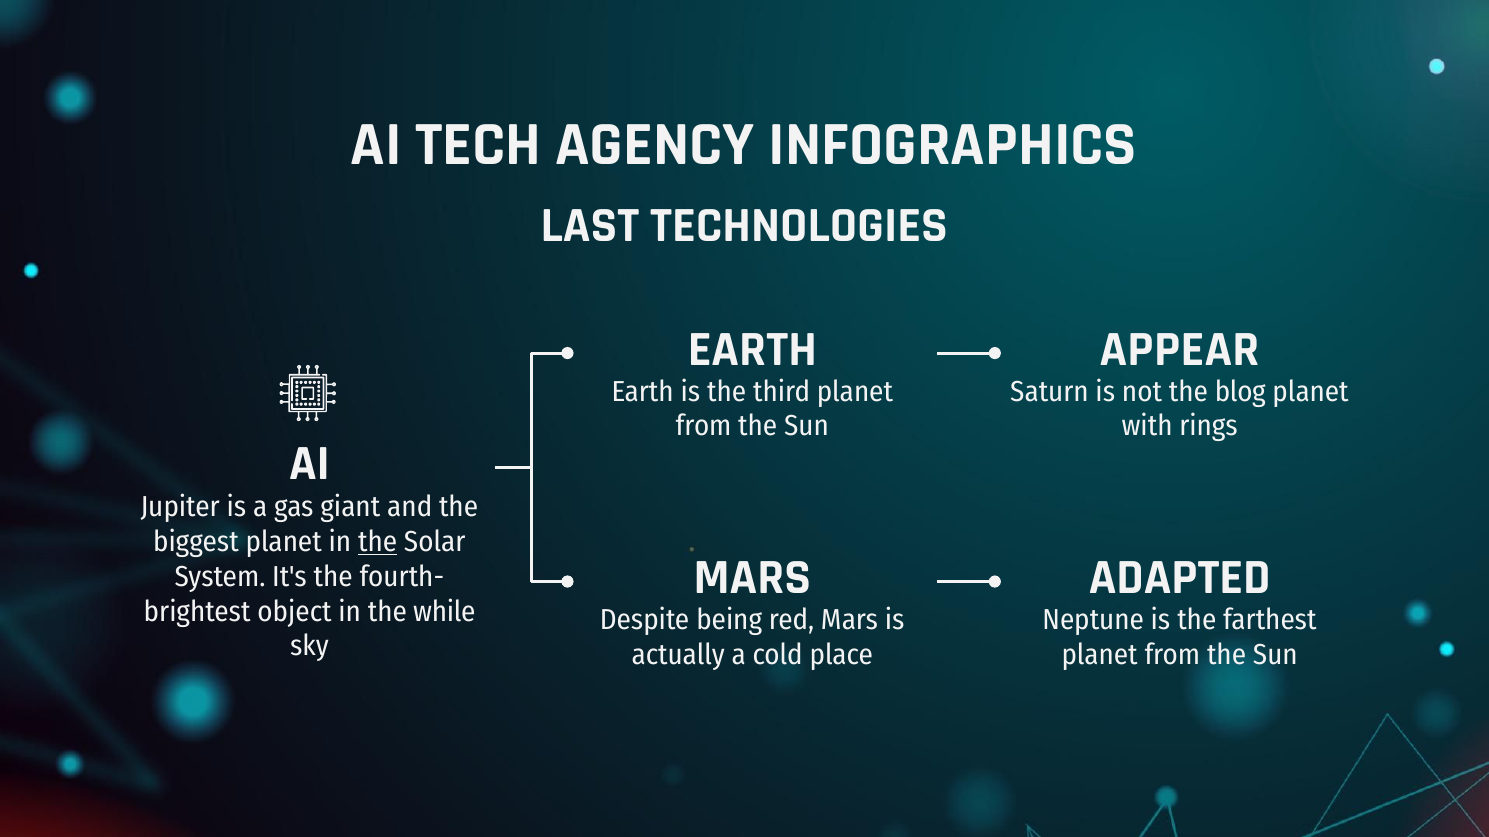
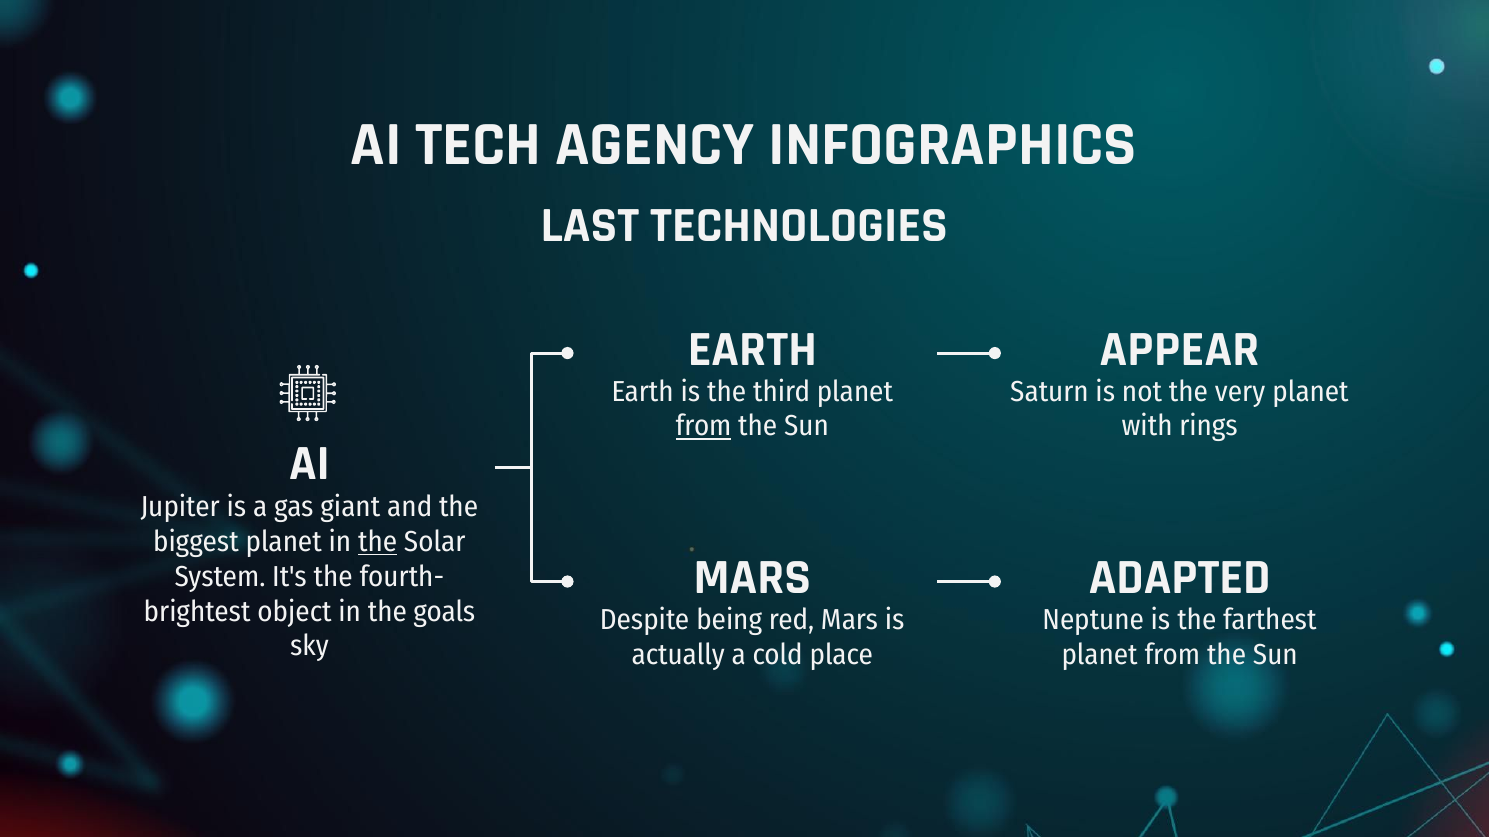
blog: blog -> very
from at (704, 427) underline: none -> present
while: while -> goals
